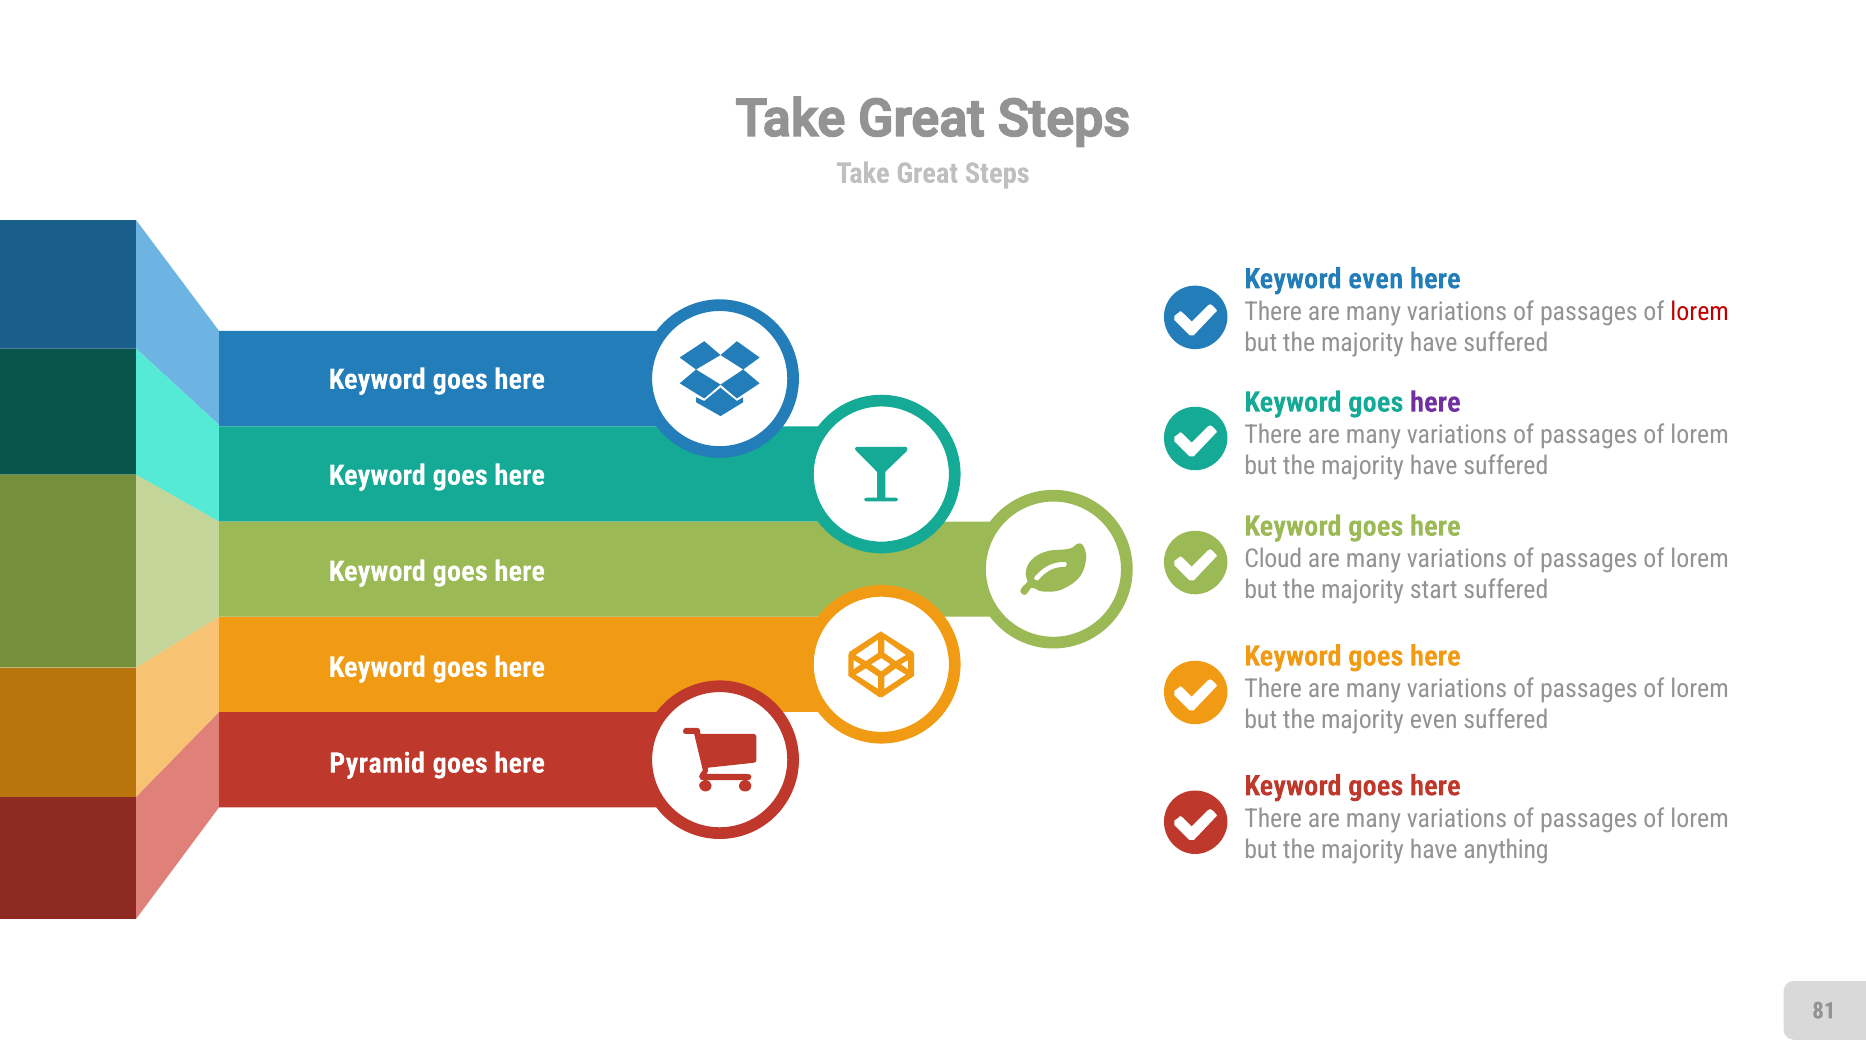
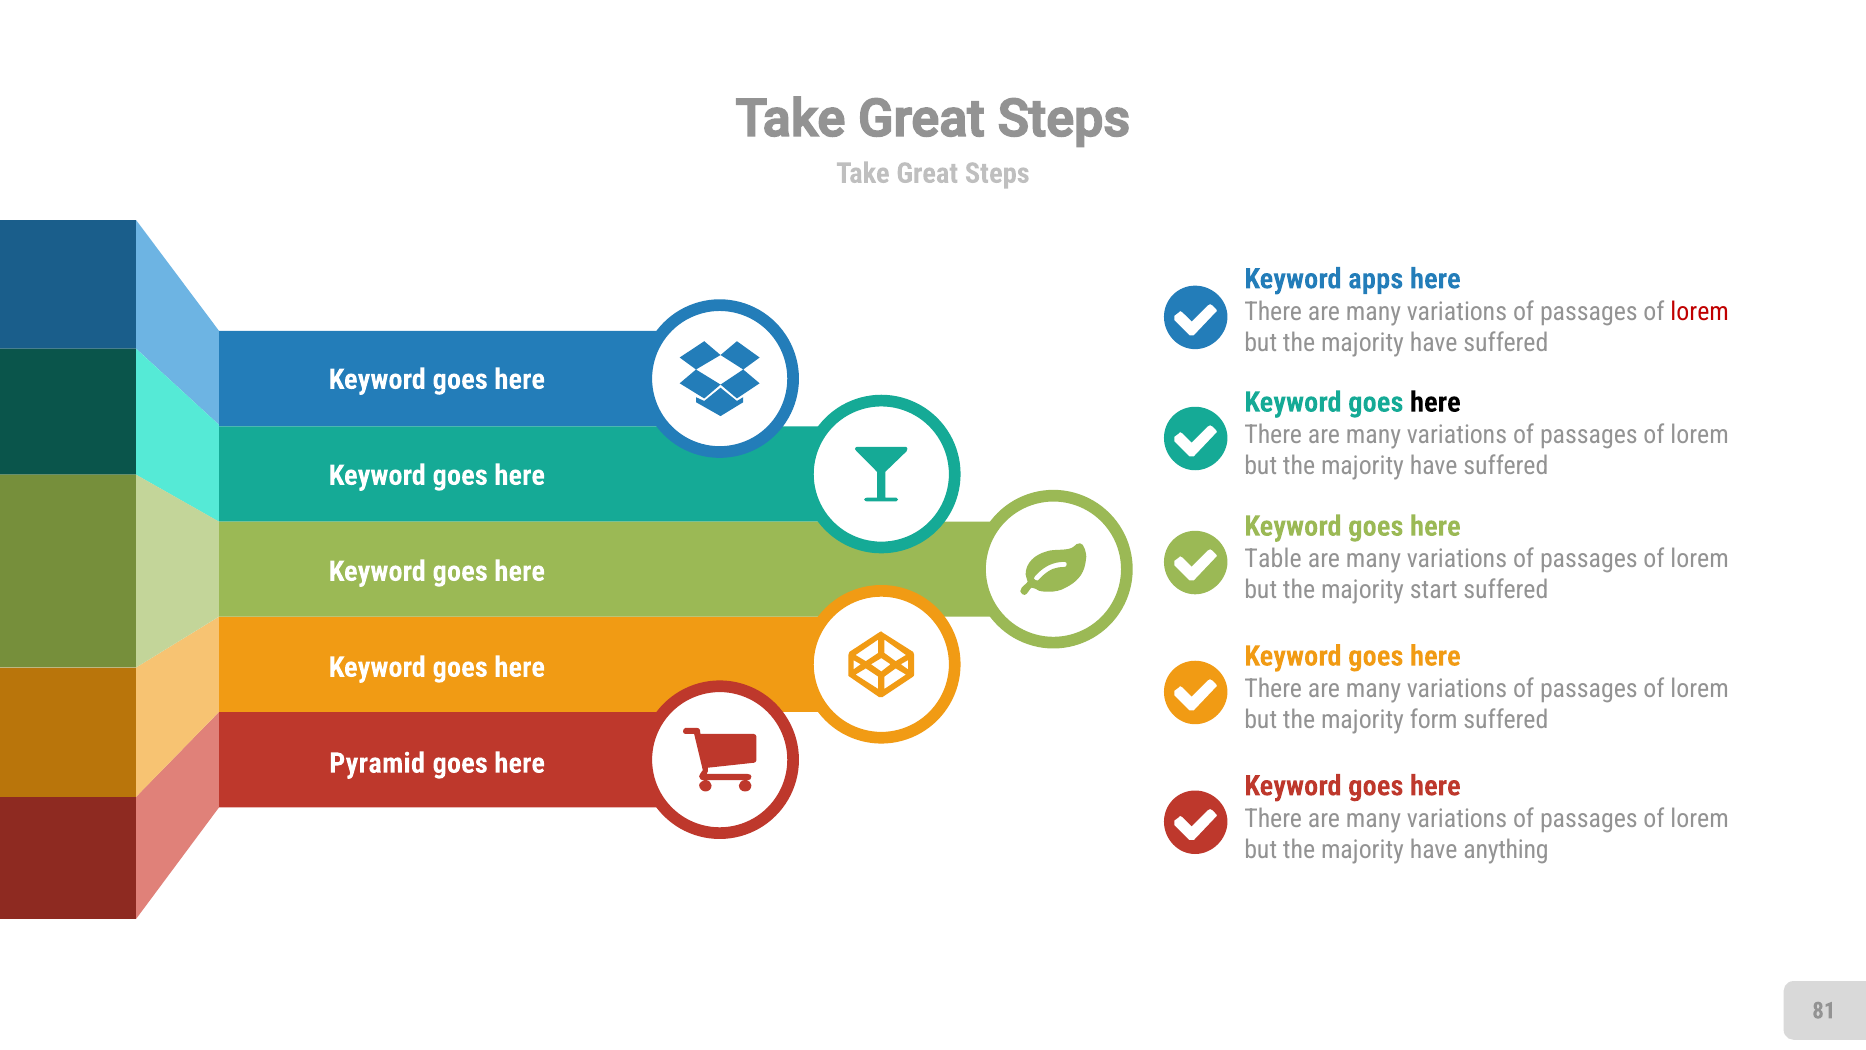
Keyword even: even -> apps
here at (1435, 402) colour: purple -> black
Cloud: Cloud -> Table
majority even: even -> form
